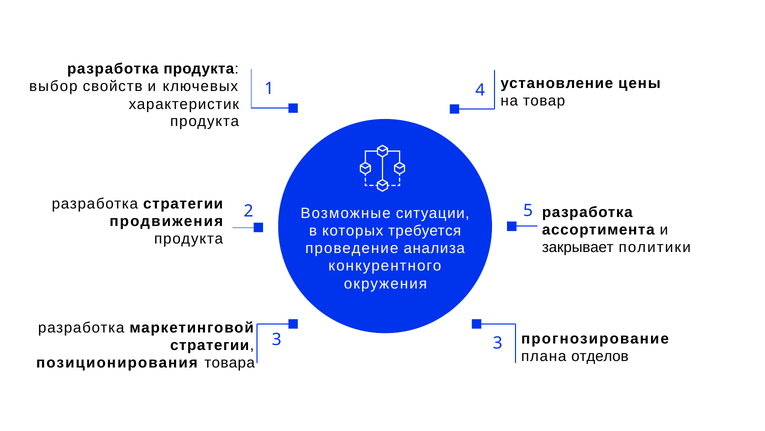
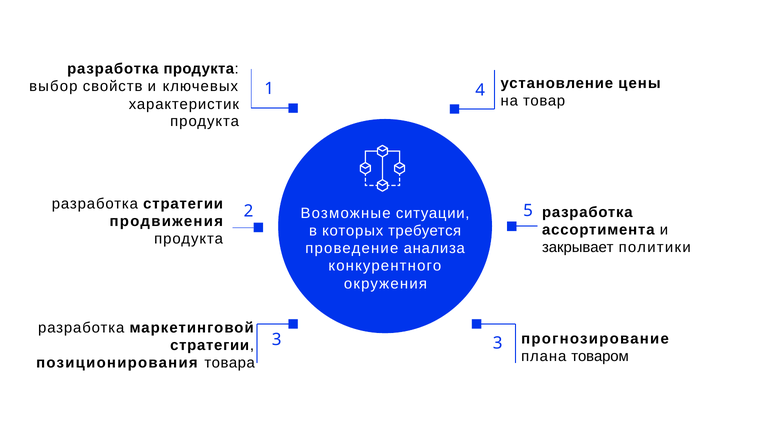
отделов: отделов -> товаром
